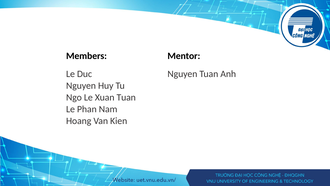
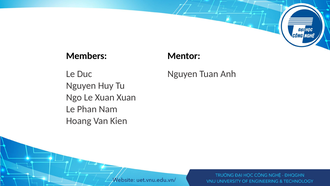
Xuan Tuan: Tuan -> Xuan
